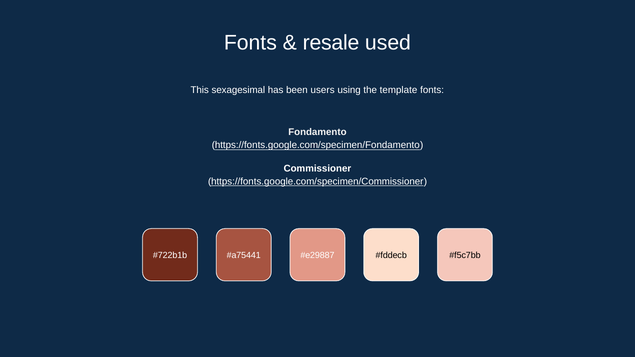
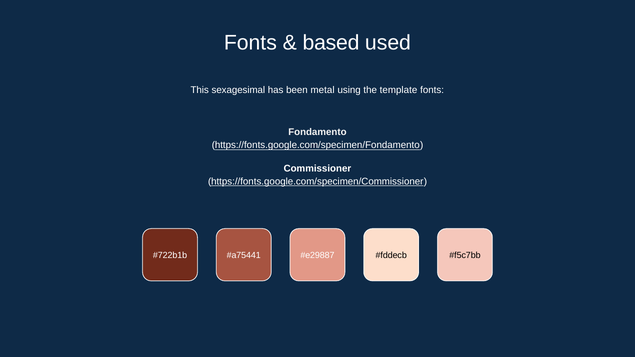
resale: resale -> based
users: users -> metal
